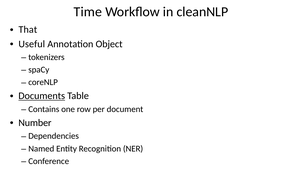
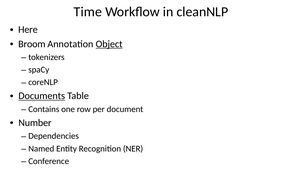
That: That -> Here
Useful: Useful -> Broom
Object underline: none -> present
